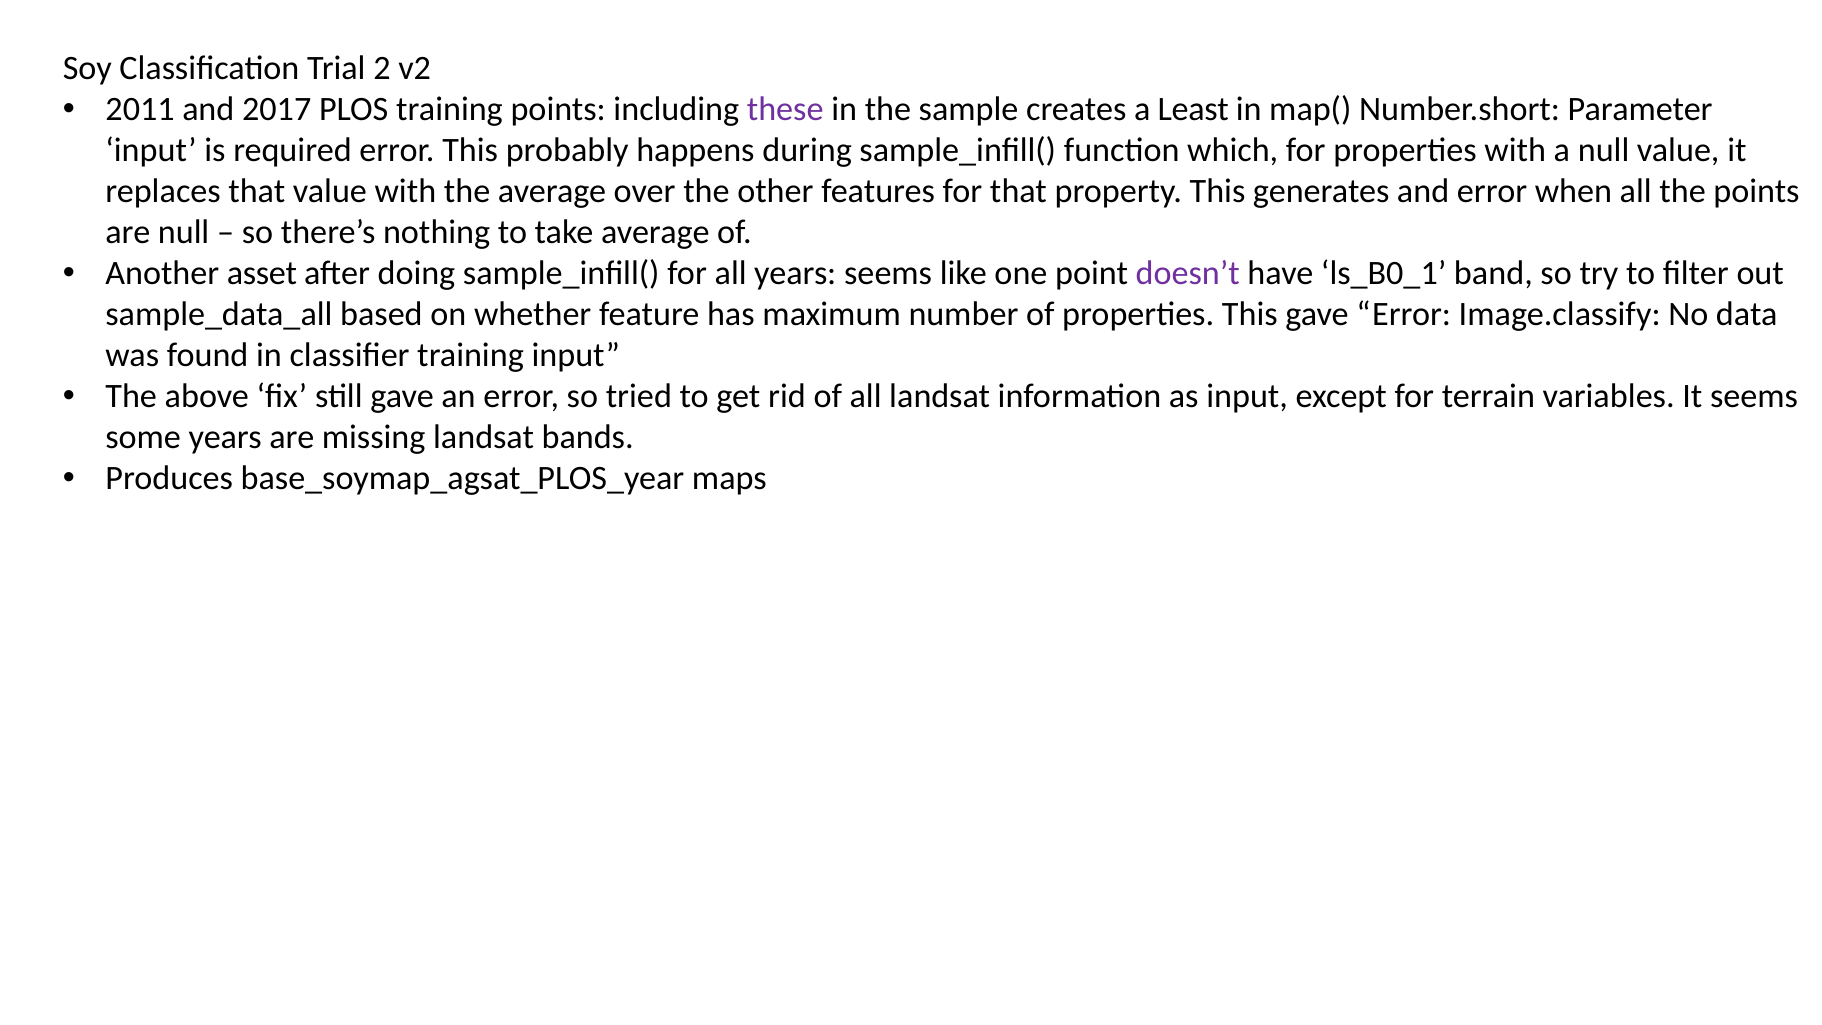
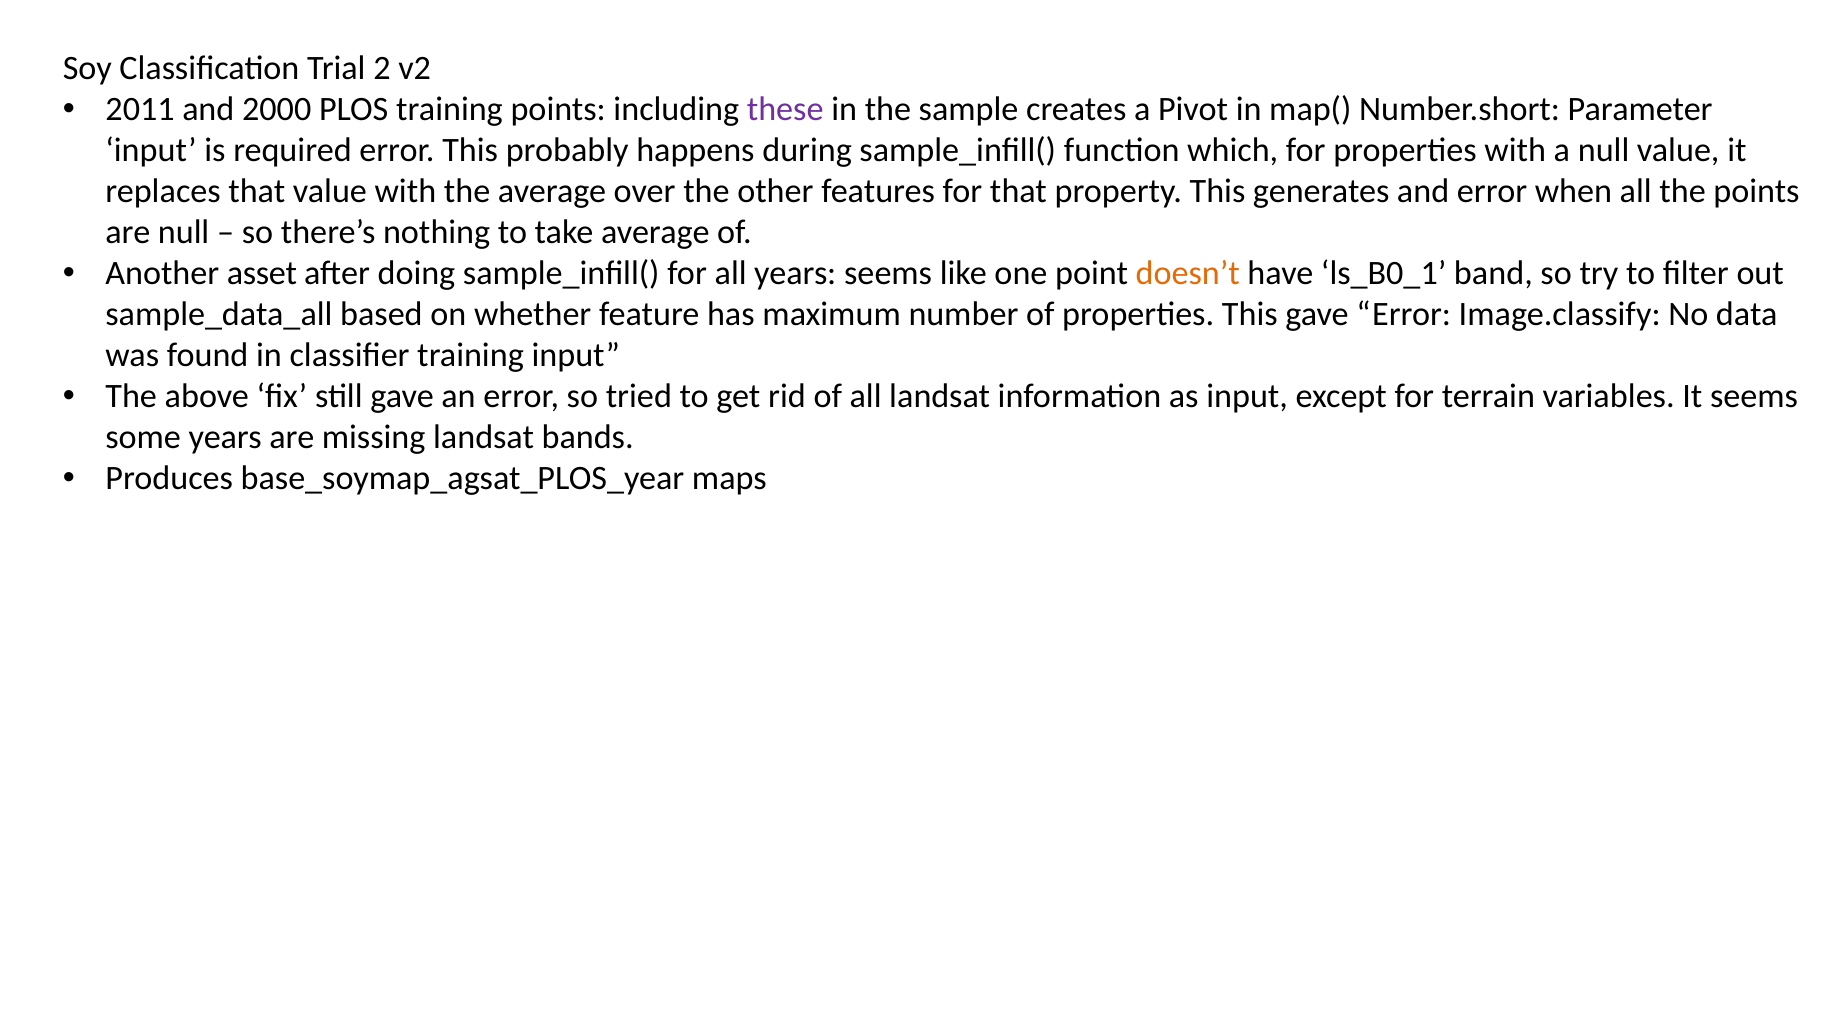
2017: 2017 -> 2000
Least: Least -> Pivot
doesn’t colour: purple -> orange
